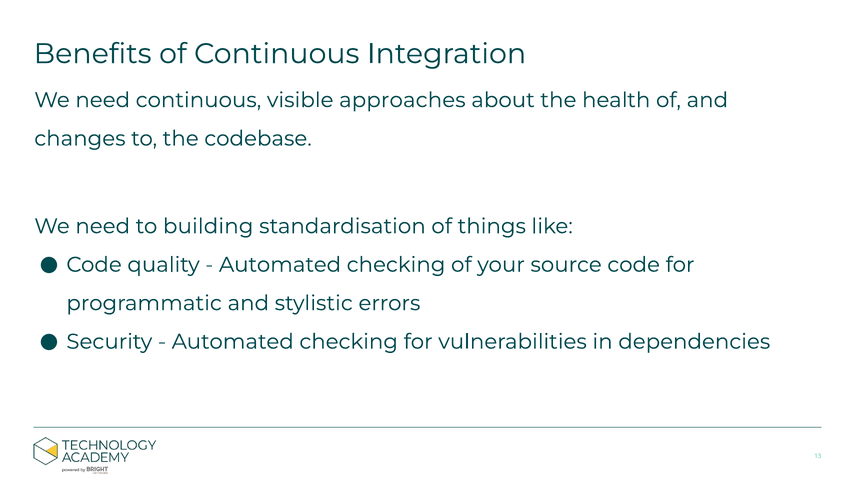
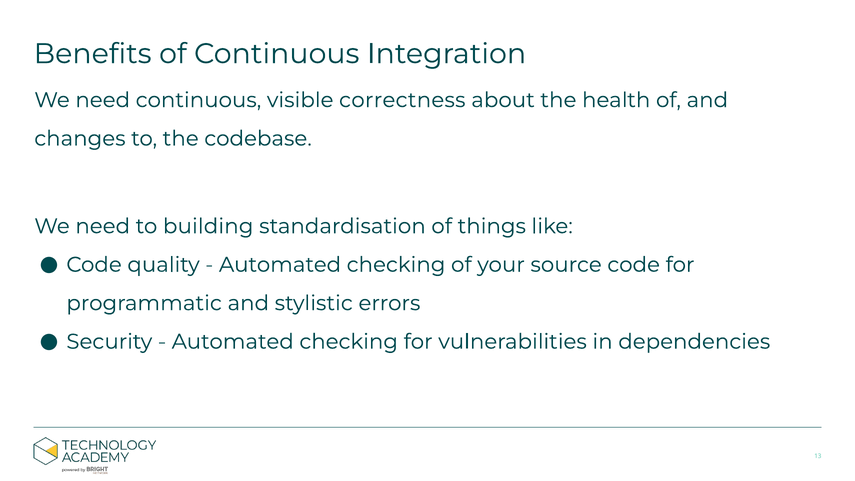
approaches: approaches -> correctness
